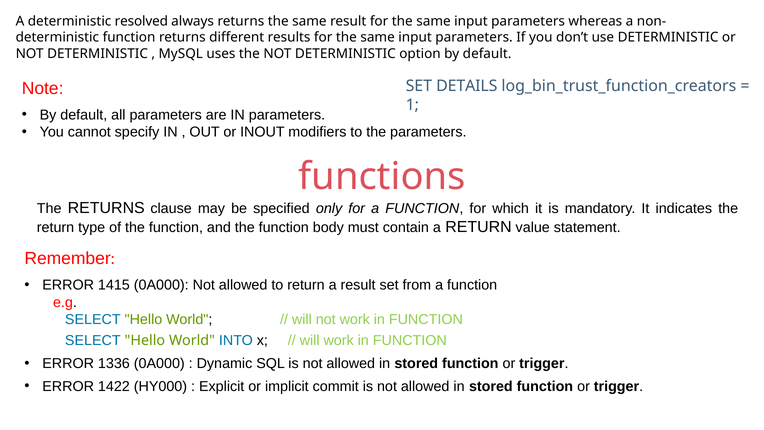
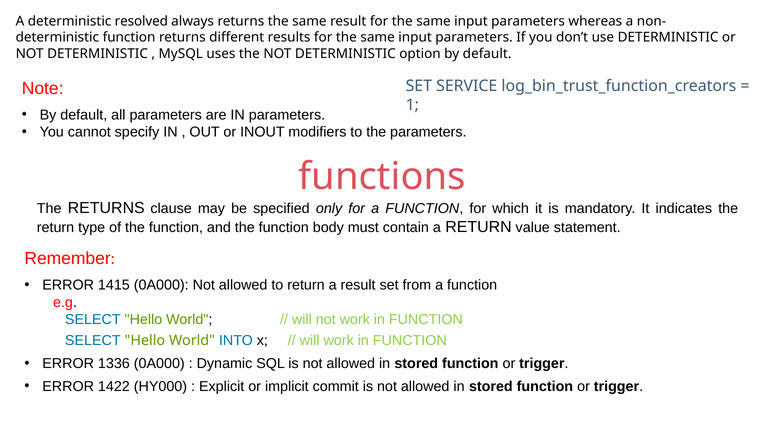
DETAILS: DETAILS -> SERVICE
